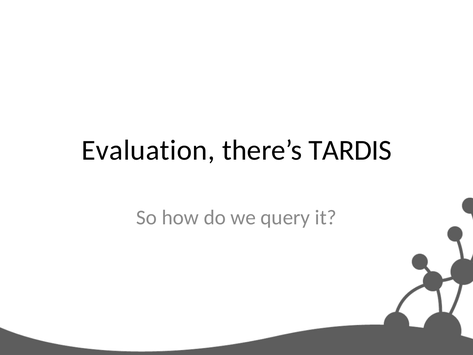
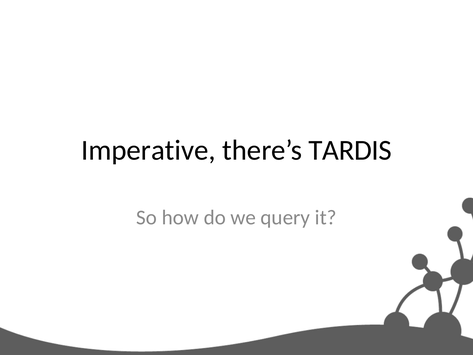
Evaluation: Evaluation -> Imperative
